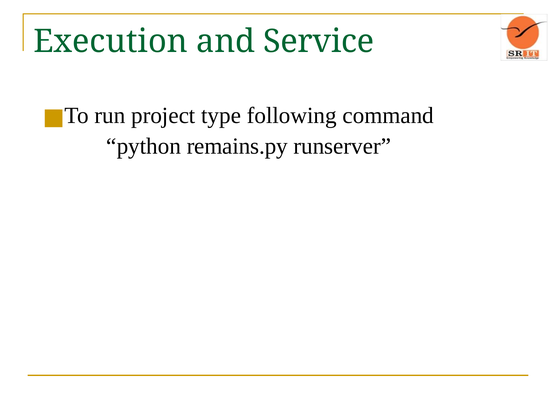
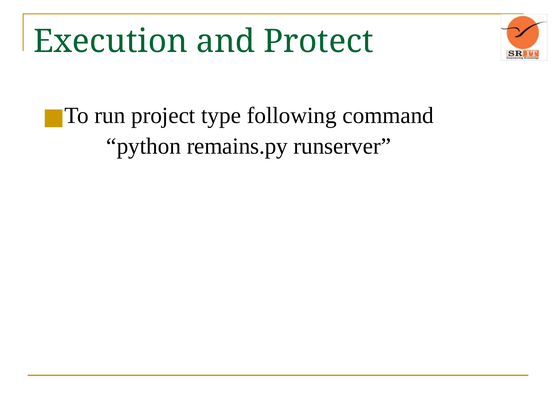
Service: Service -> Protect
